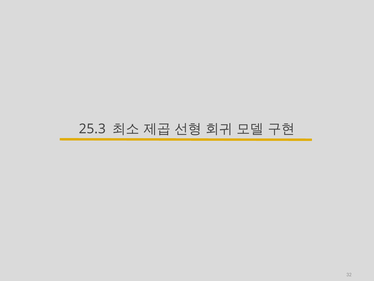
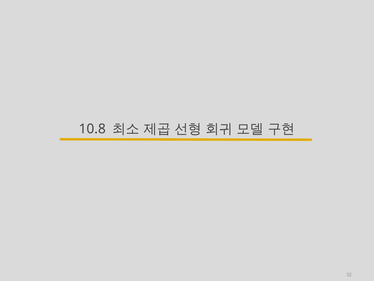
25.3: 25.3 -> 10.8
